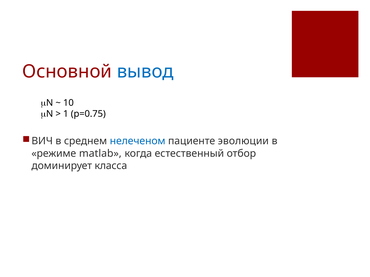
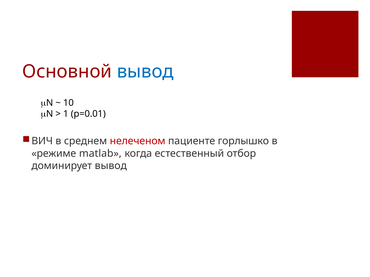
p=0.75: p=0.75 -> p=0.01
нелеченом colour: blue -> red
эволюции: эволюции -> горлышко
доминирует класса: класса -> вывод
